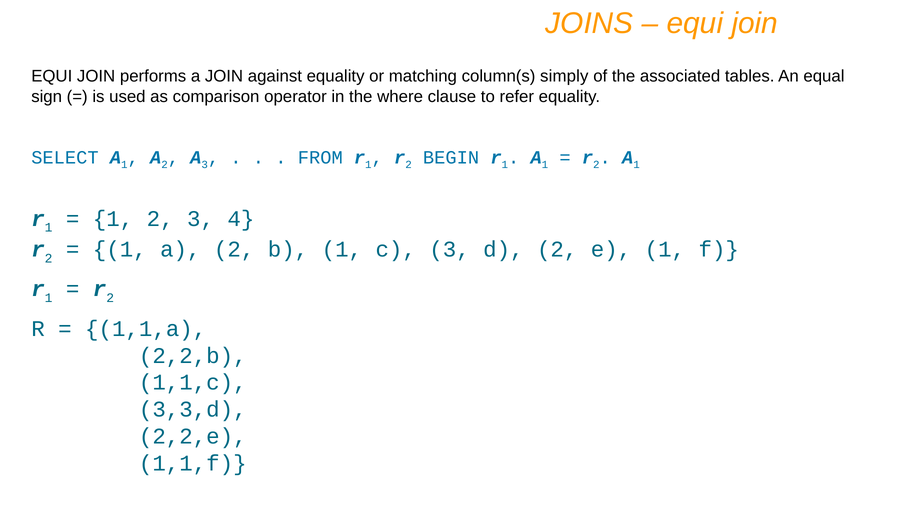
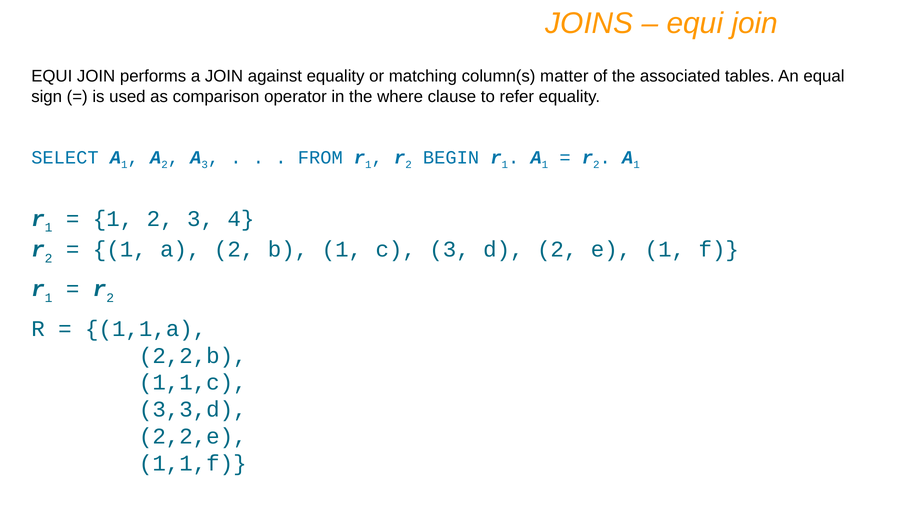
simply: simply -> matter
